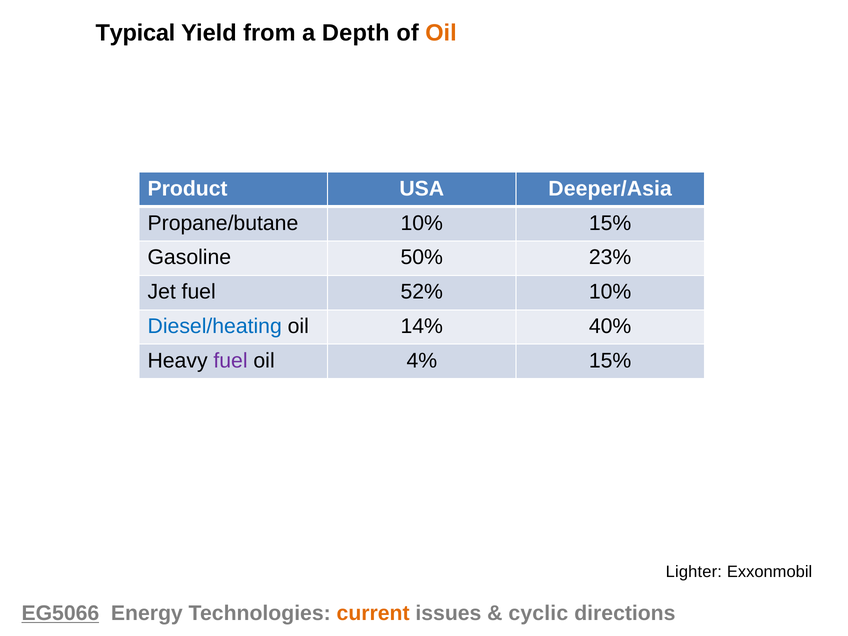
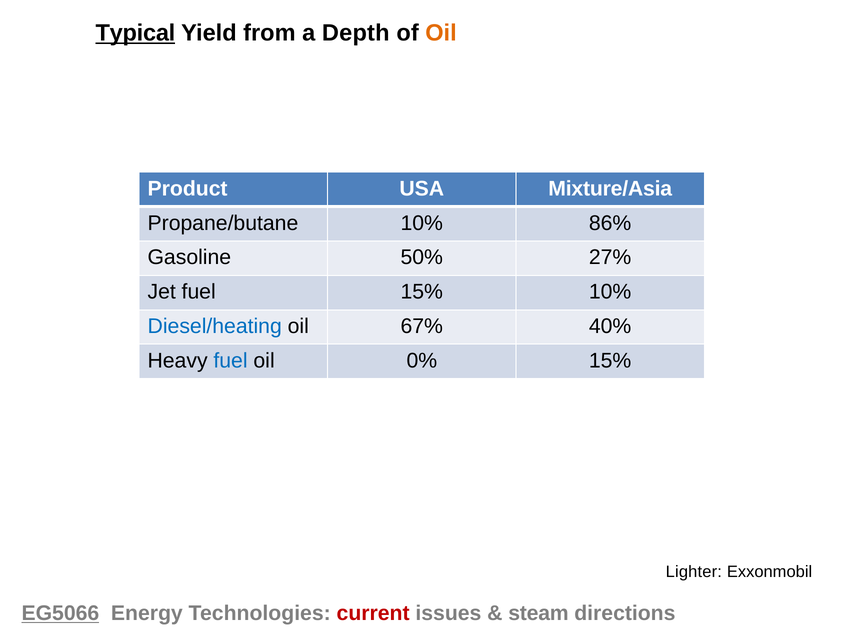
Typical underline: none -> present
Deeper/Asia: Deeper/Asia -> Mixture/Asia
10% 15%: 15% -> 86%
23%: 23% -> 27%
fuel 52%: 52% -> 15%
14%: 14% -> 67%
fuel at (231, 361) colour: purple -> blue
4%: 4% -> 0%
current colour: orange -> red
cyclic: cyclic -> steam
